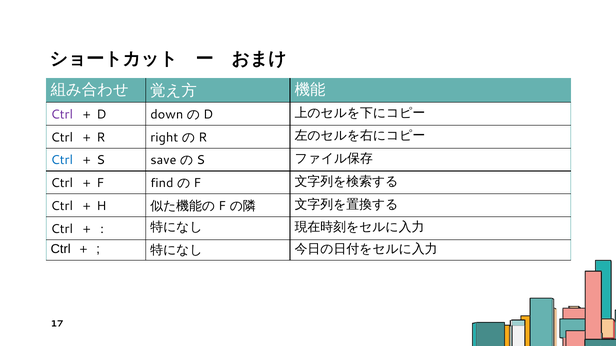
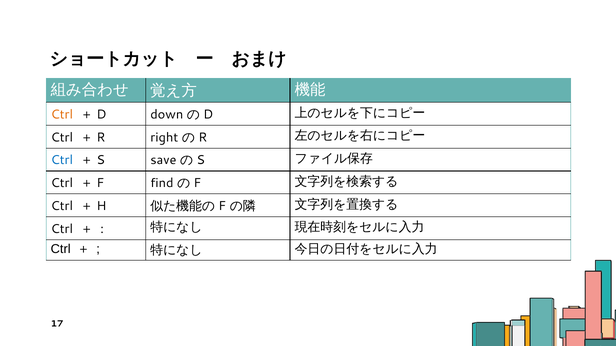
Ctrl at (62, 115) colour: purple -> orange
